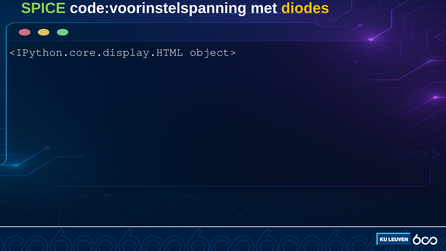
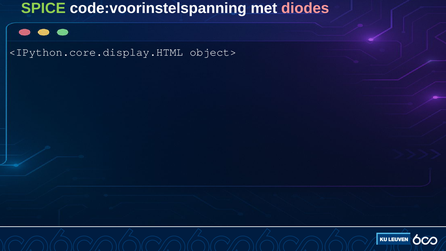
diodes colour: yellow -> pink
